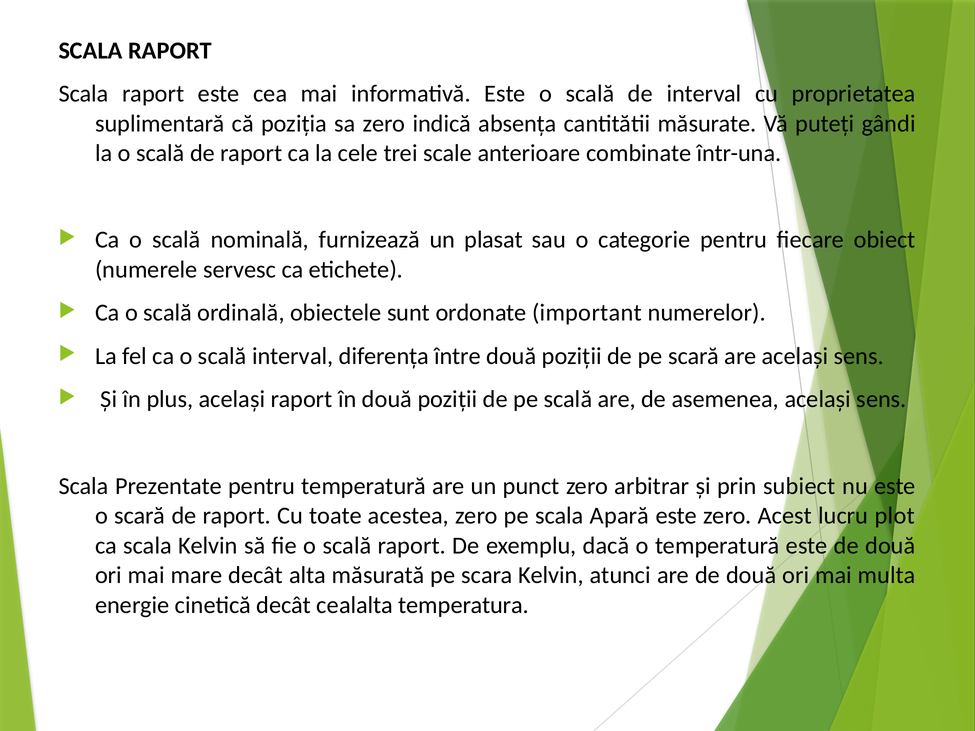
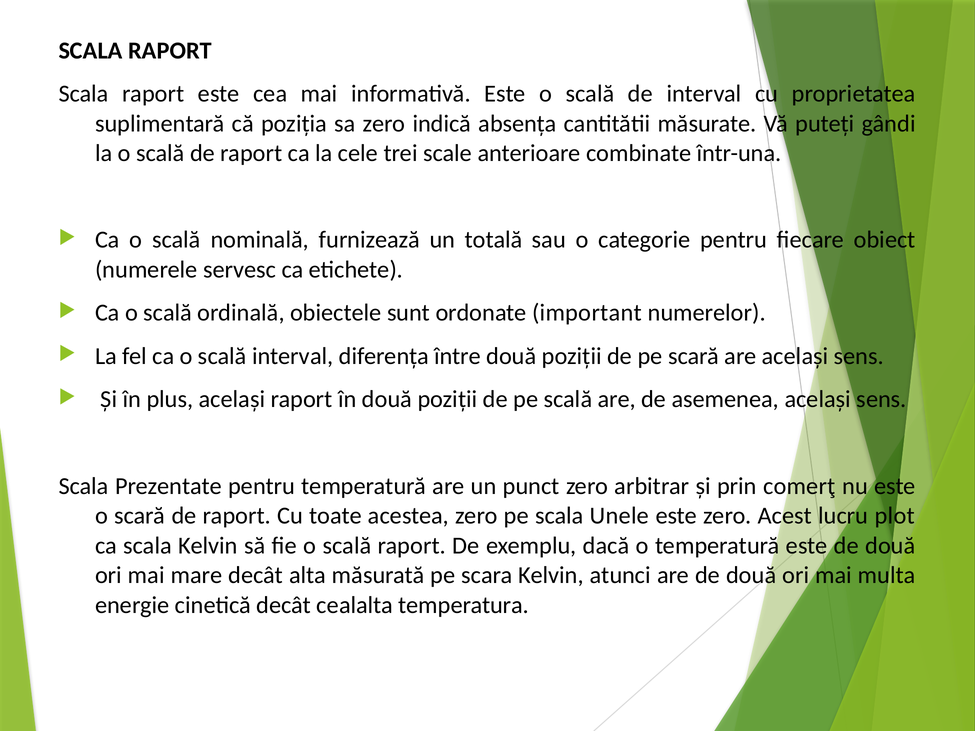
plasat: plasat -> totală
subiect: subiect -> comerţ
Apară: Apară -> Unele
